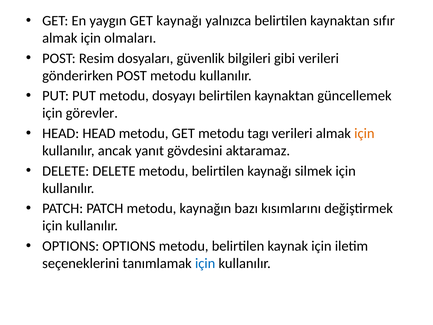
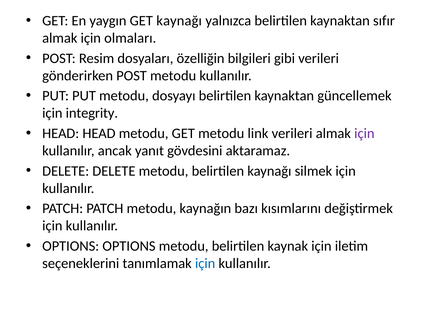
güvenlik: güvenlik -> özelliğin
görevler: görevler -> integrity
tagı: tagı -> link
için at (364, 133) colour: orange -> purple
